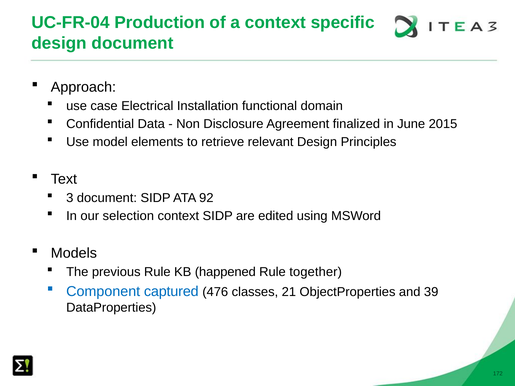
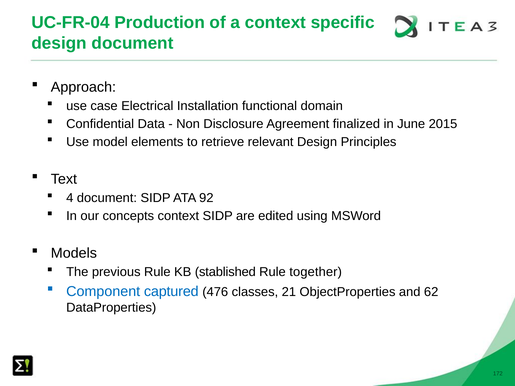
3: 3 -> 4
selection: selection -> concepts
happened: happened -> stablished
39: 39 -> 62
